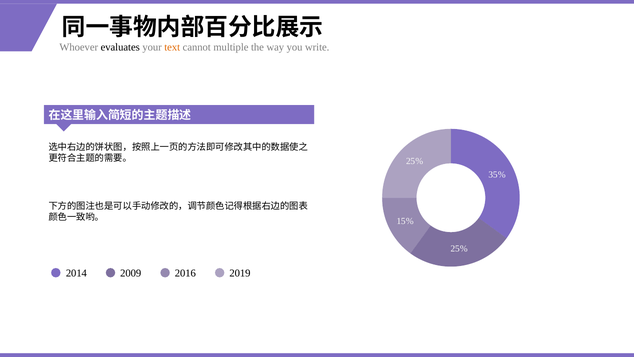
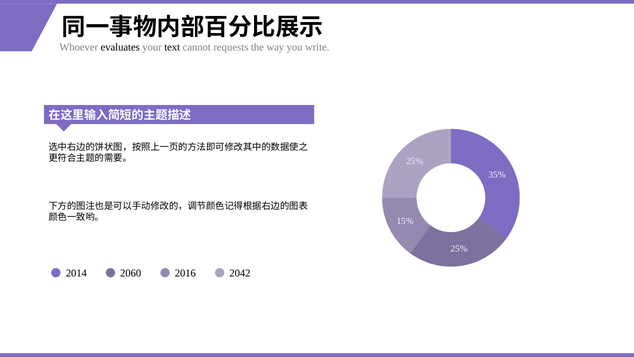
text colour: orange -> black
multiple: multiple -> requests
2009: 2009 -> 2060
2019: 2019 -> 2042
